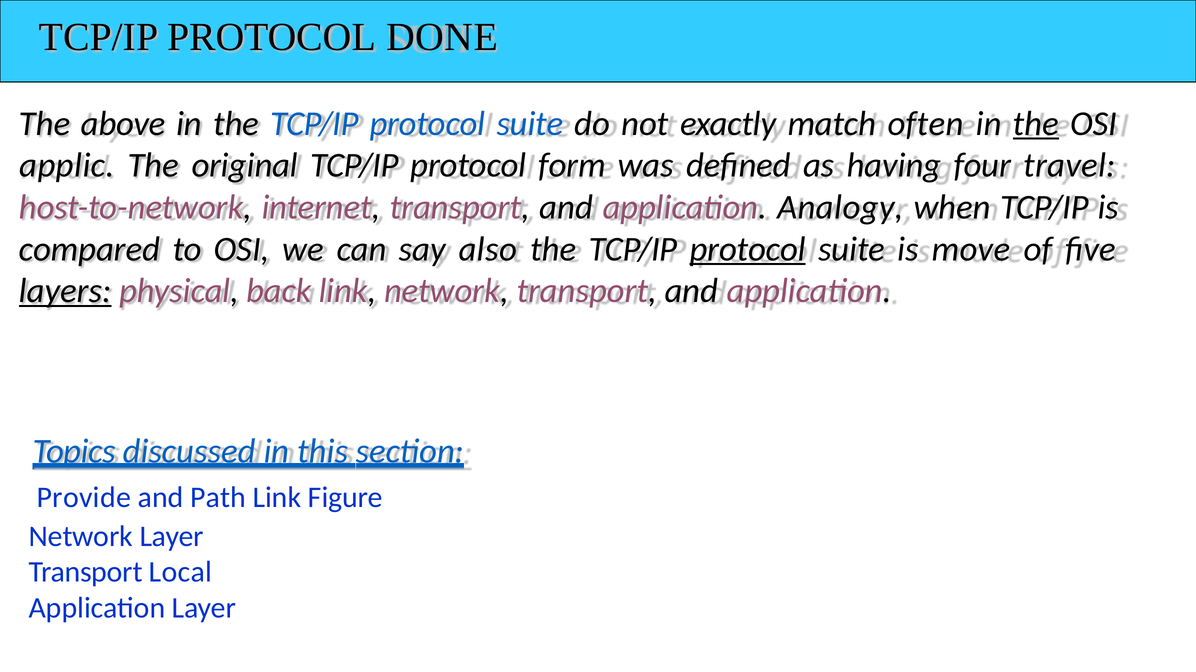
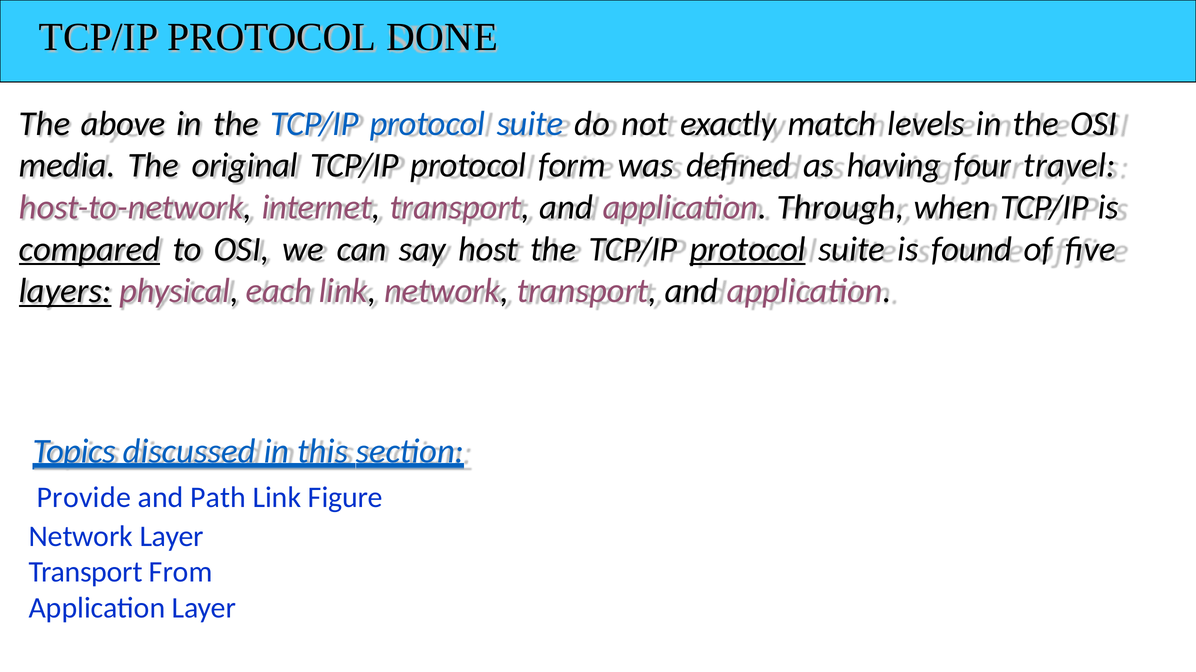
often: often -> levels
the at (1036, 124) underline: present -> none
applic: applic -> media
Analogy: Analogy -> Through
compared underline: none -> present
also: also -> host
move: move -> found
back: back -> each
Local: Local -> From
